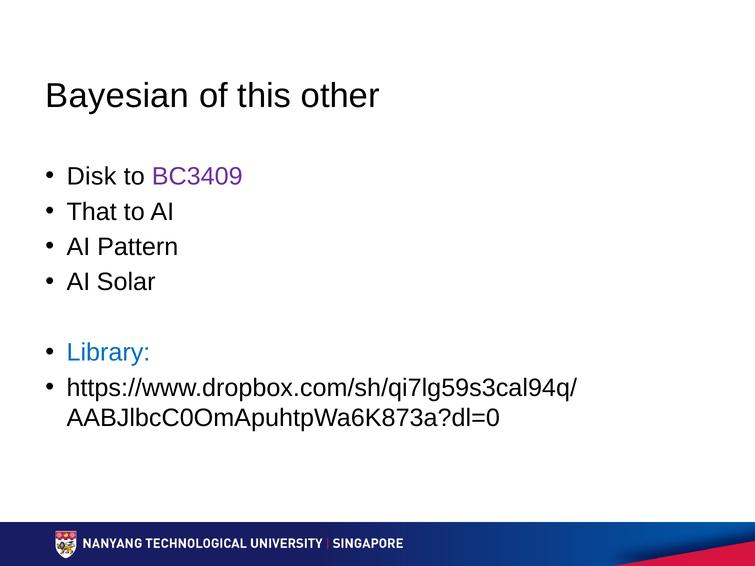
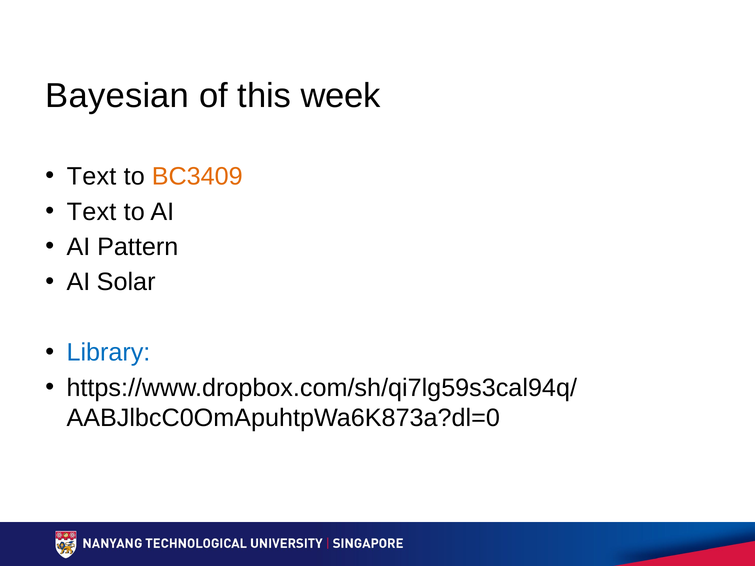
other: other -> week
Disk at (92, 177): Disk -> Text
BC3409 colour: purple -> orange
That at (92, 212): That -> Text
